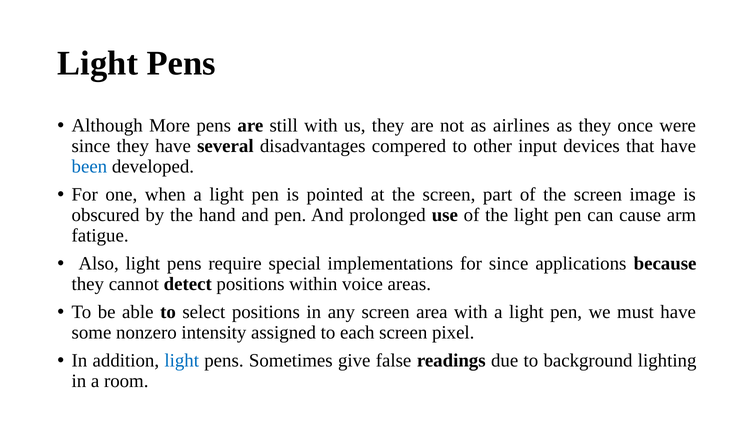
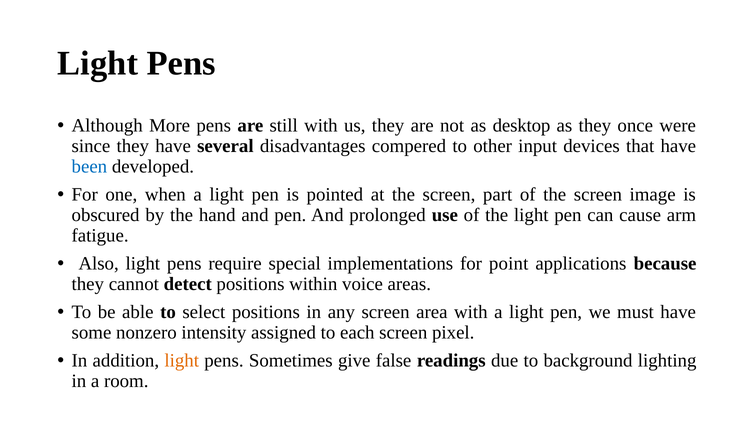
airlines: airlines -> desktop
for since: since -> point
light at (182, 361) colour: blue -> orange
